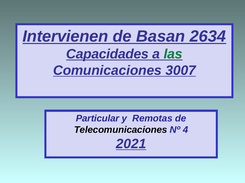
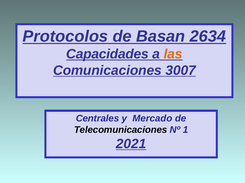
Intervienen: Intervienen -> Protocolos
las colour: green -> orange
Particular: Particular -> Centrales
Remotas: Remotas -> Mercado
4: 4 -> 1
